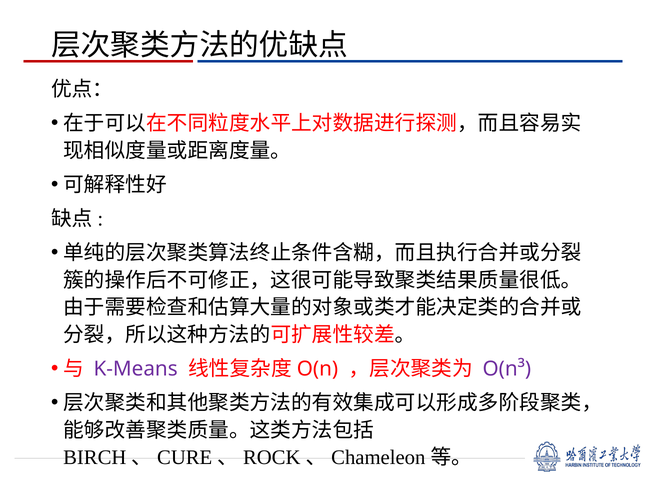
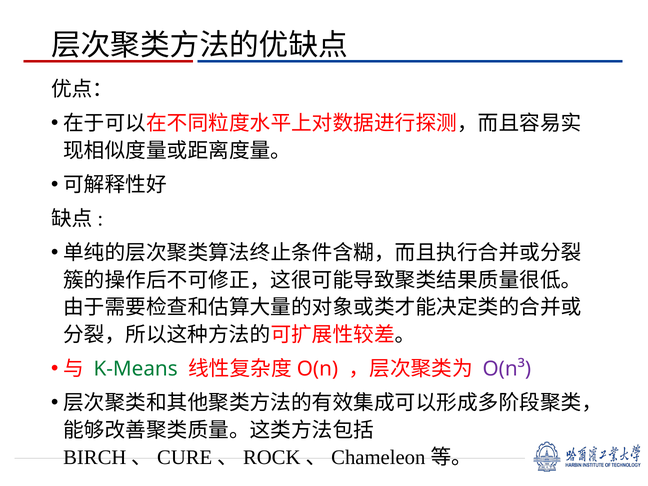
K-Means colour: purple -> green
